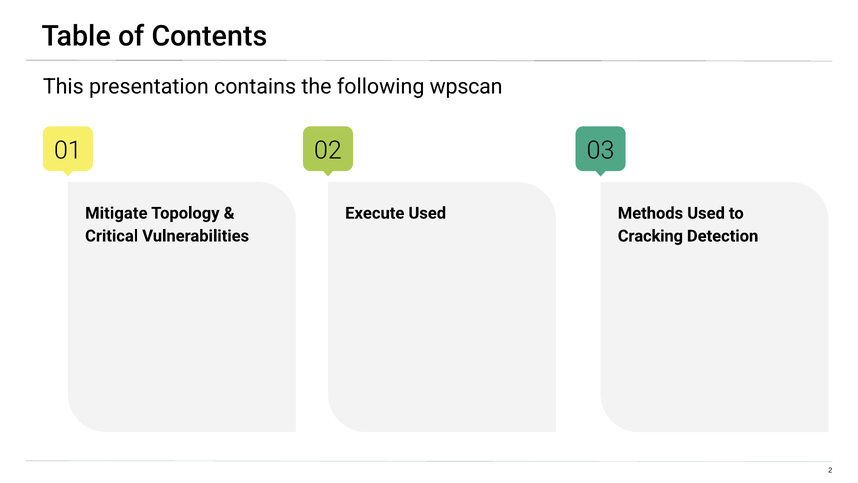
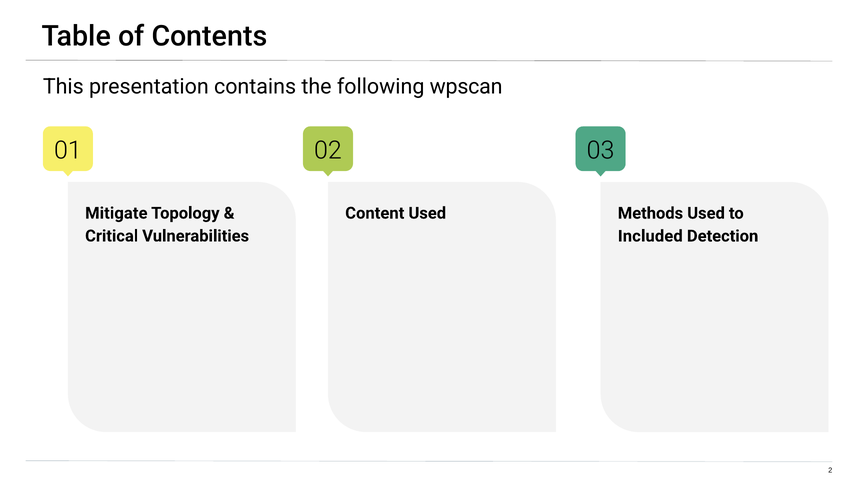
Execute: Execute -> Content
Cracking: Cracking -> Included
